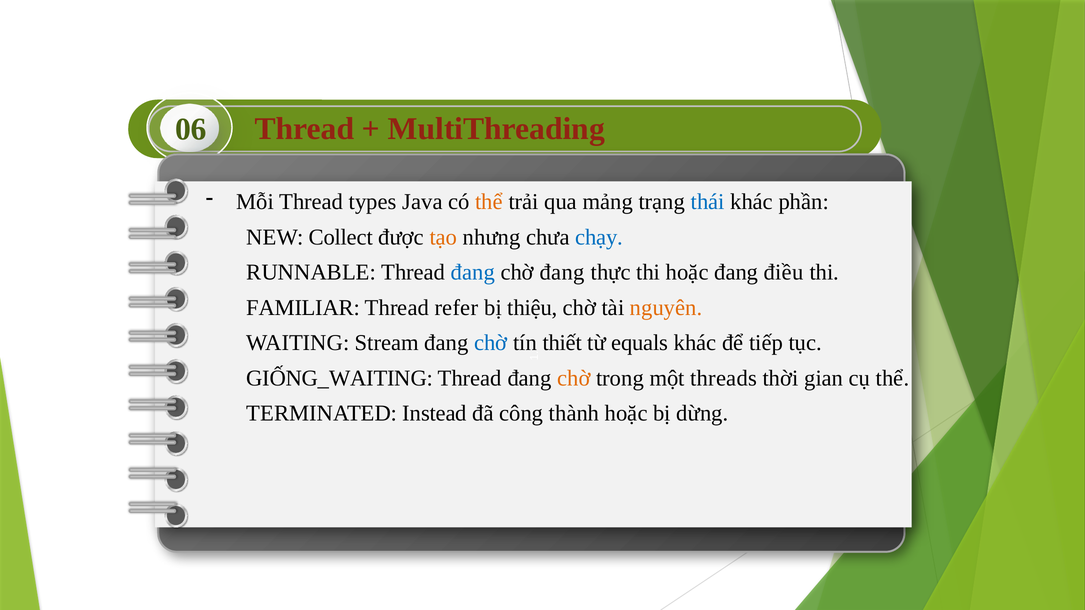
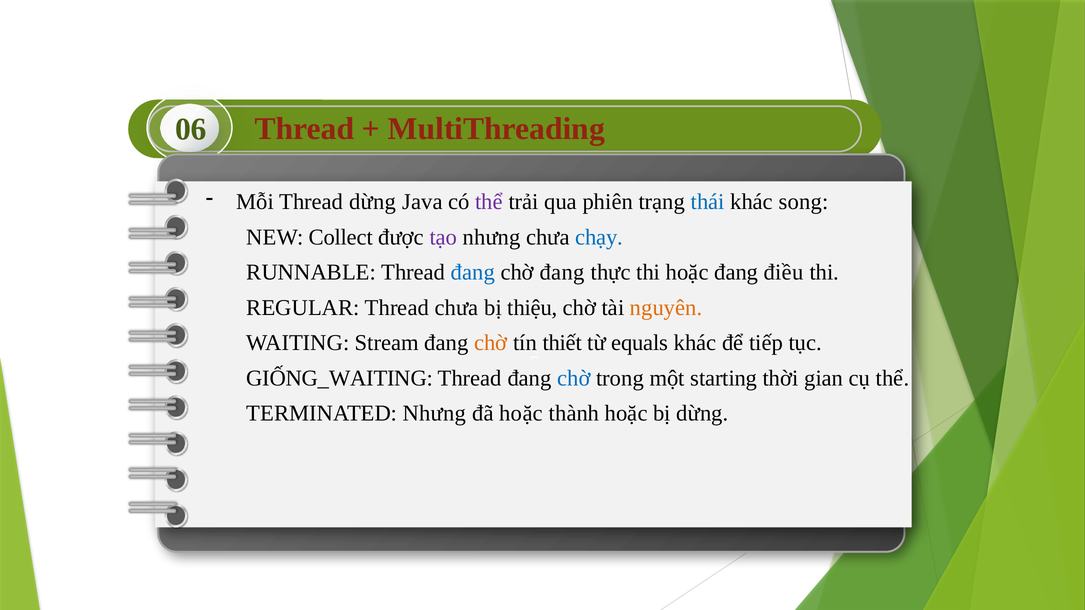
Thread types: types -> dừng
thể at (489, 202) colour: orange -> purple
mảng: mảng -> phiên
phần: phần -> song
tạo colour: orange -> purple
FAMILIAR: FAMILIAR -> REGULAR
Thread refer: refer -> chưa
chờ at (491, 343) colour: blue -> orange
chờ at (574, 378) colour: orange -> blue
threads: threads -> starting
TERMINATED Instead: Instead -> Nhưng
đã công: công -> hoặc
